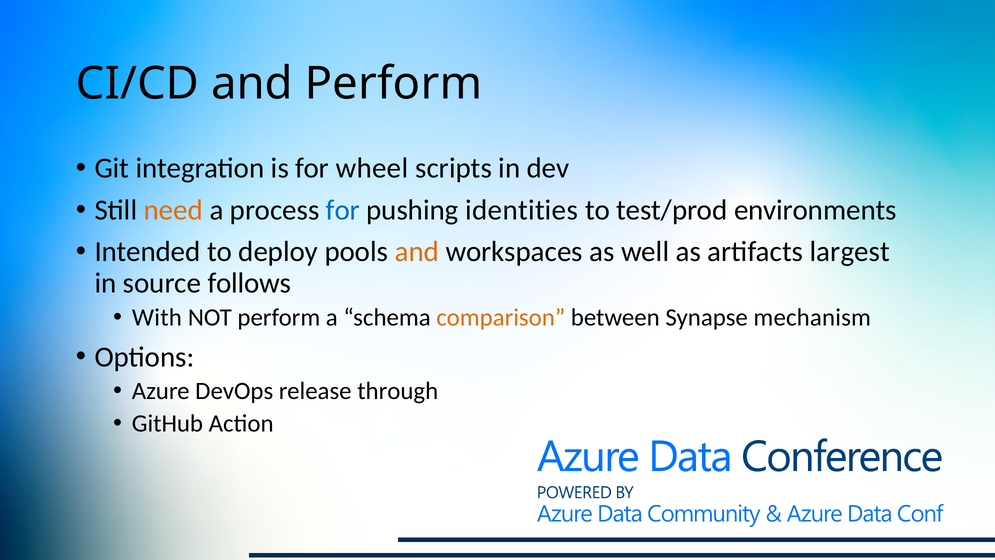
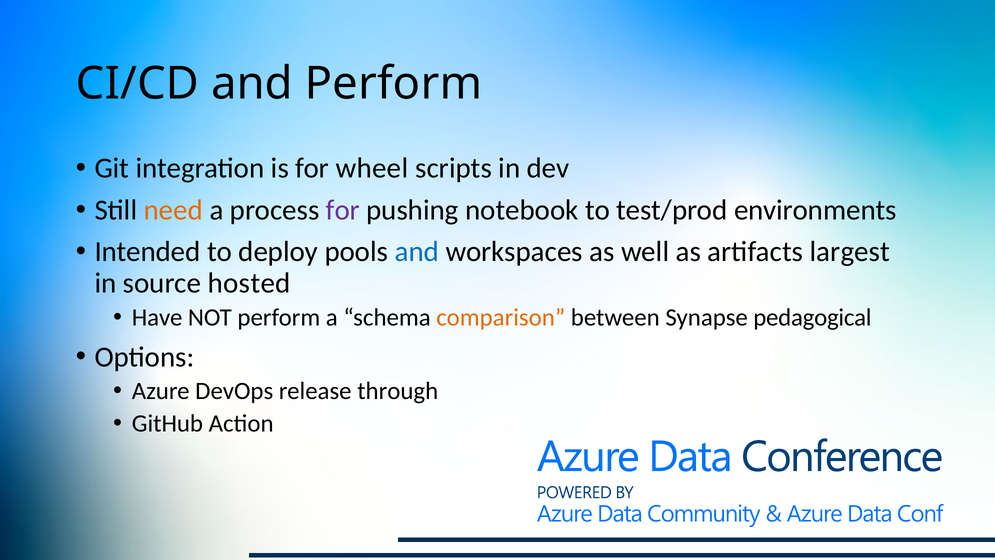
for at (343, 210) colour: blue -> purple
identities: identities -> notebook
and at (417, 252) colour: orange -> blue
follows: follows -> hosted
With: With -> Have
mechanism: mechanism -> pedagogical
